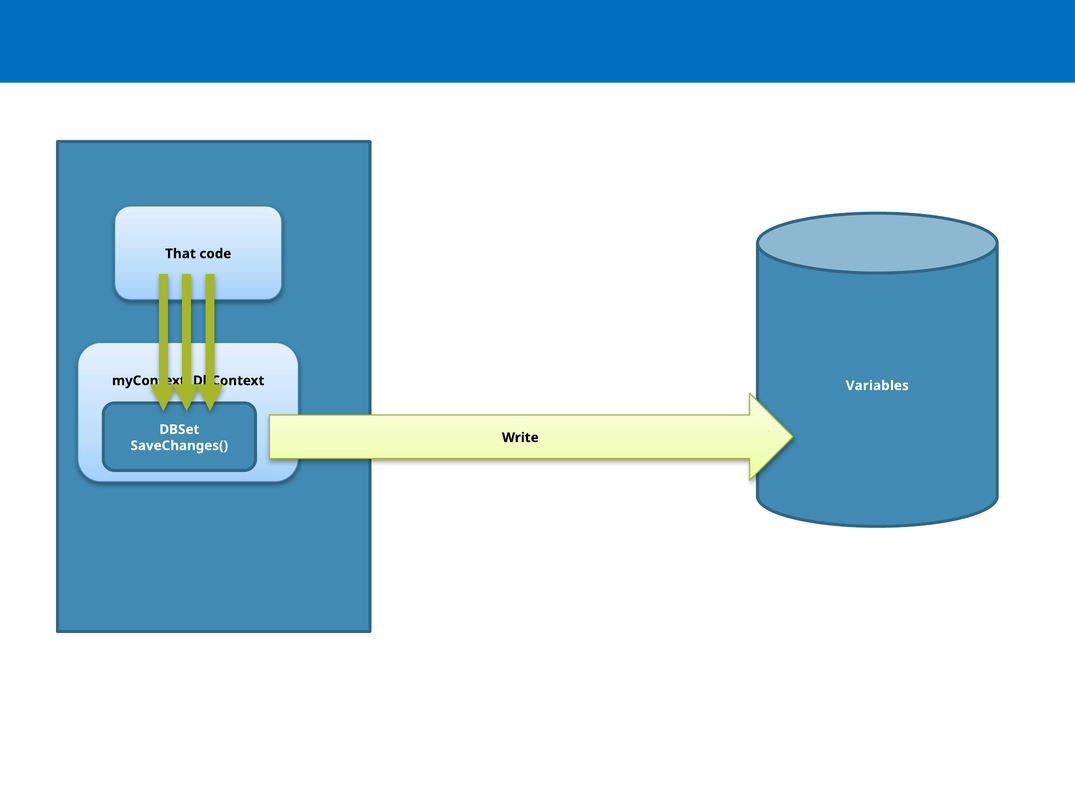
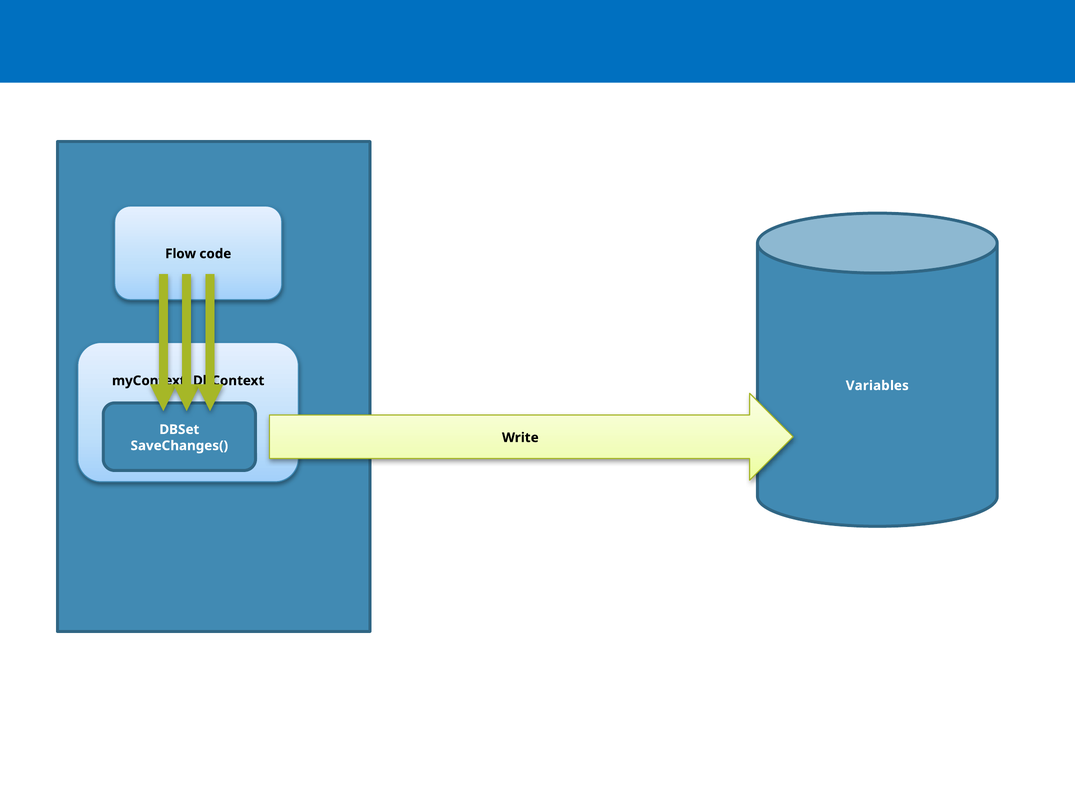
That: That -> Flow
